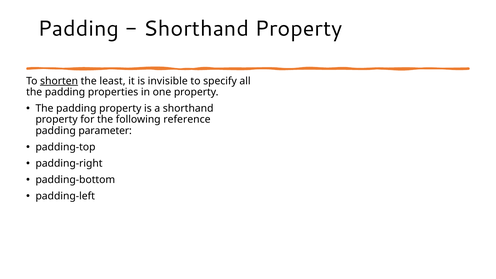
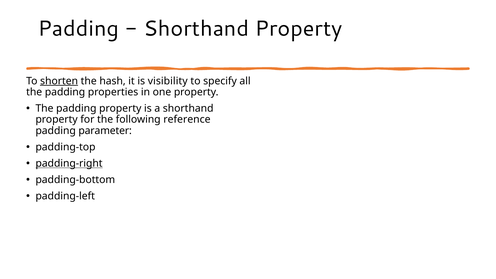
least: least -> hash
invisible: invisible -> visibility
padding-right underline: none -> present
